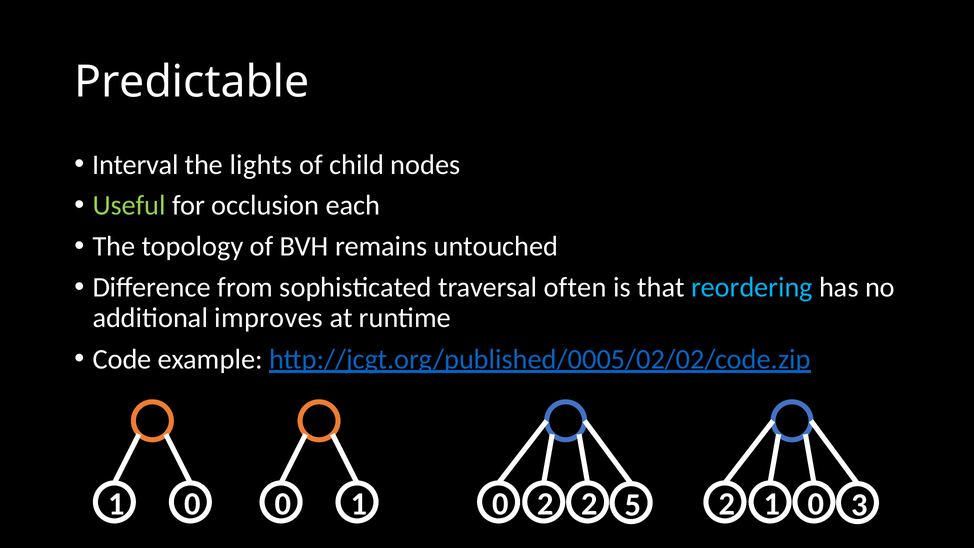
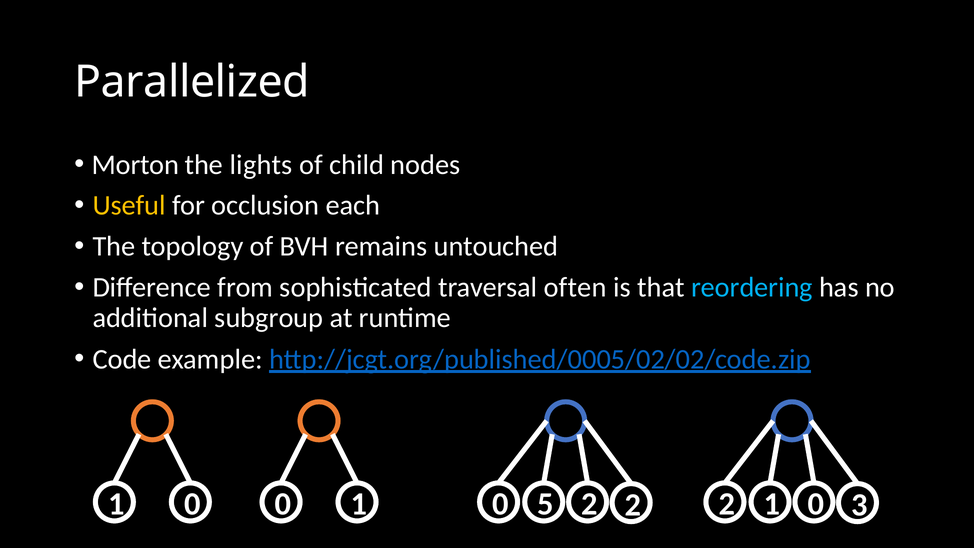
Predictable: Predictable -> Parallelized
Interval: Interval -> Morton
Useful colour: light green -> yellow
improves: improves -> subgroup
0 2: 2 -> 5
5 at (633, 505): 5 -> 2
